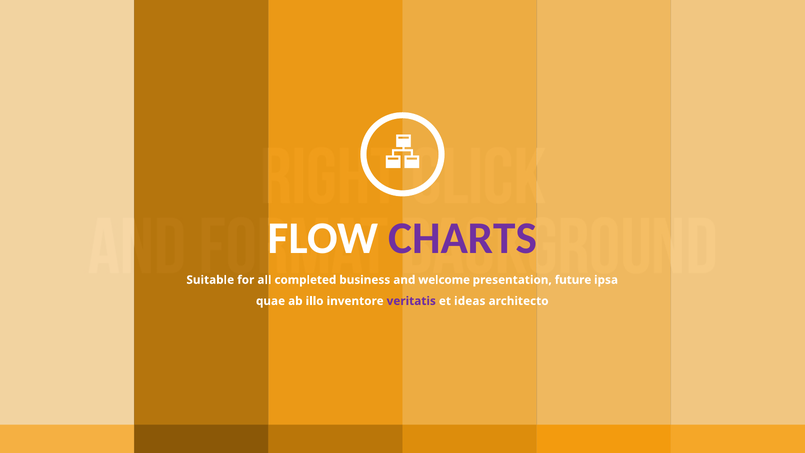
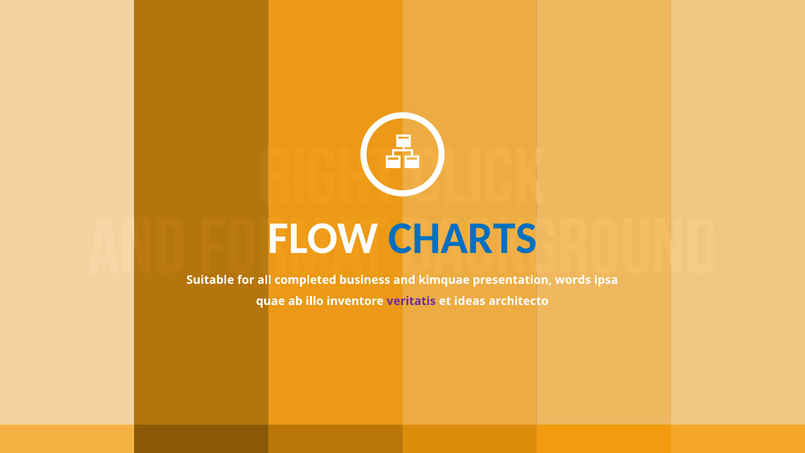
CHARTS colour: purple -> blue
welcome: welcome -> kimquae
future: future -> words
